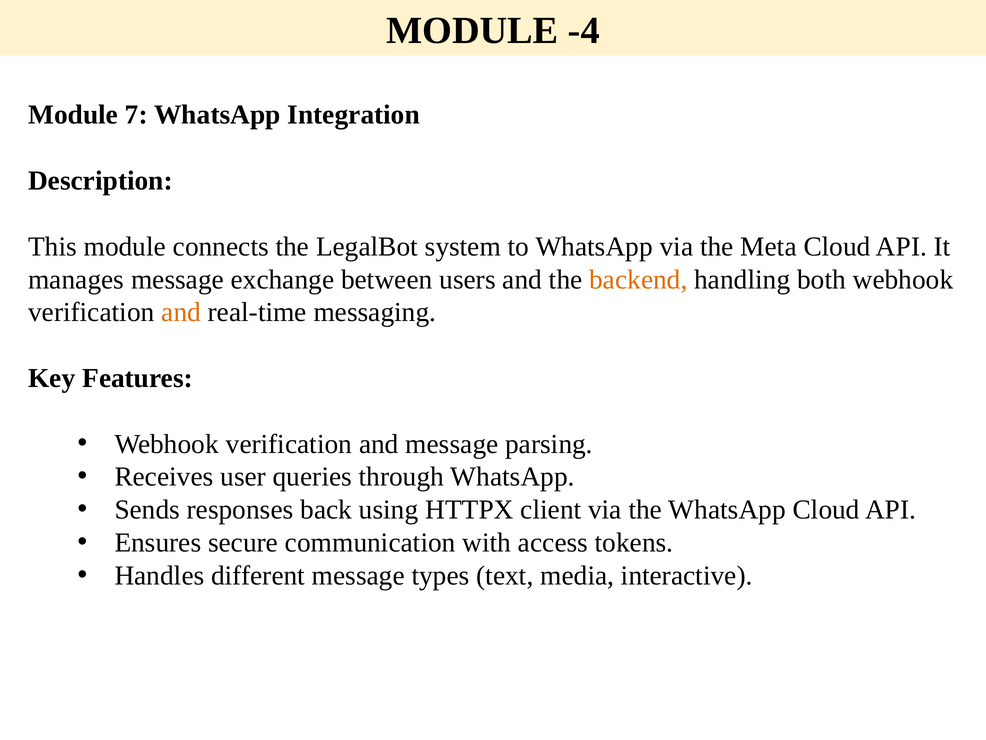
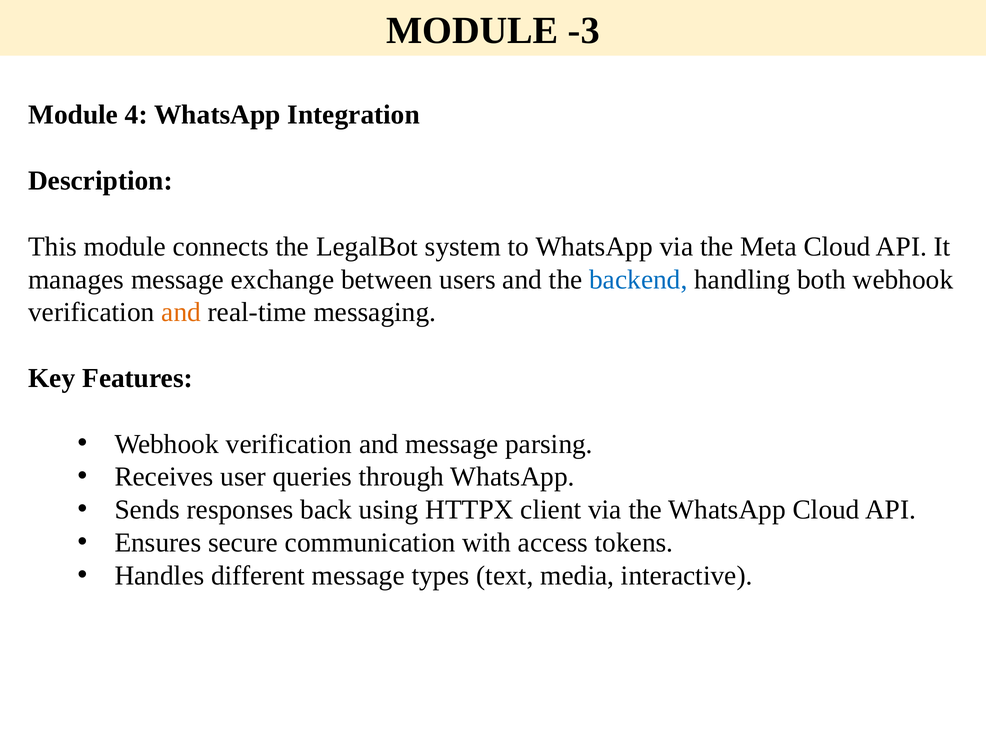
-4: -4 -> -3
7: 7 -> 4
backend colour: orange -> blue
